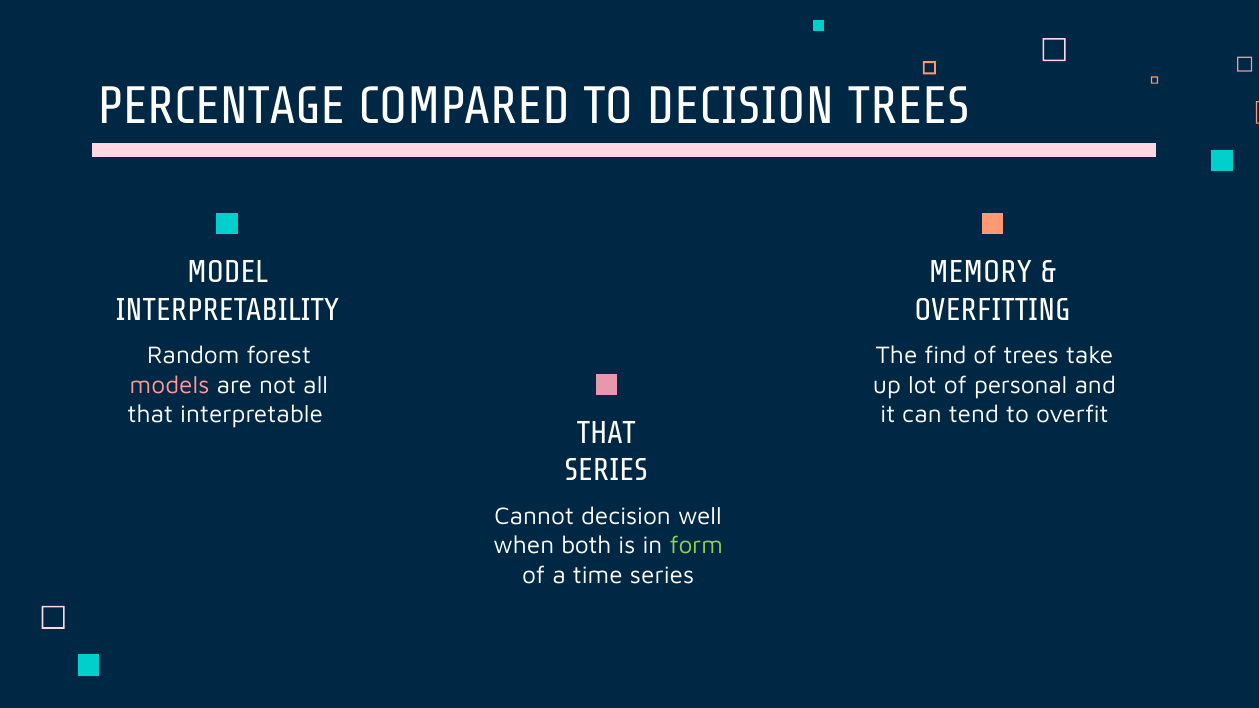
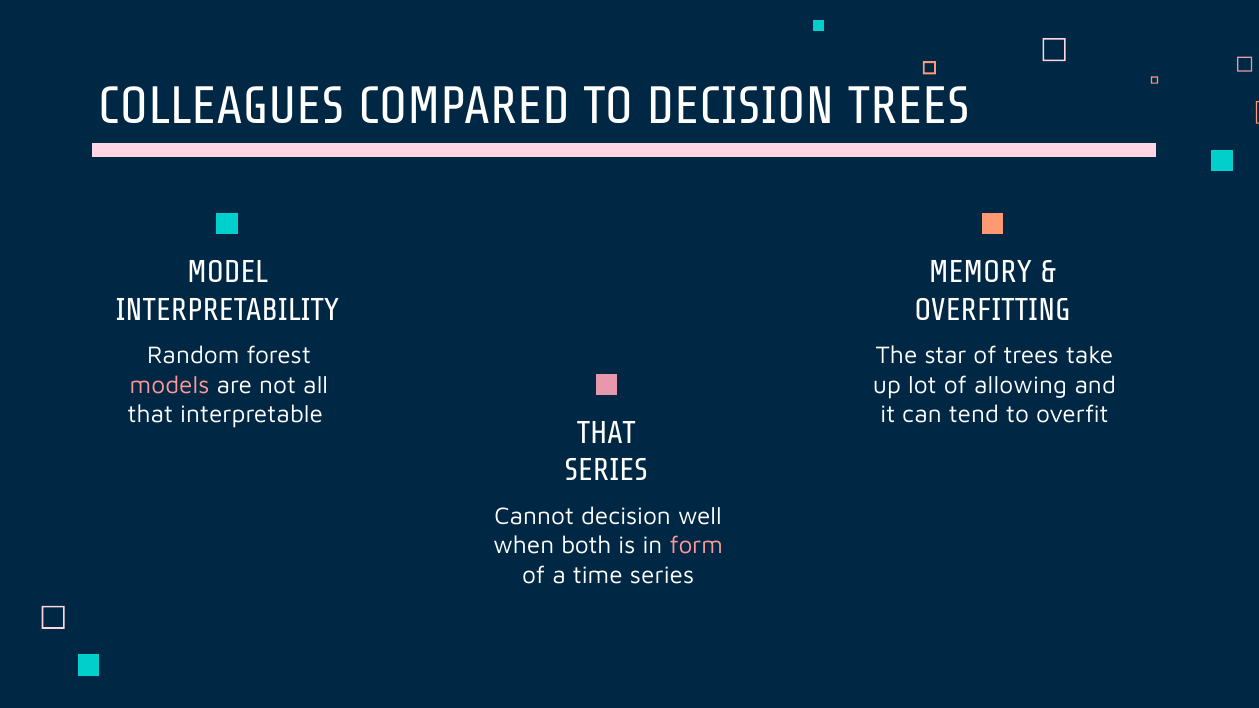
PERCENTAGE: PERCENTAGE -> COLLEAGUES
find: find -> star
personal: personal -> allowing
form colour: light green -> pink
